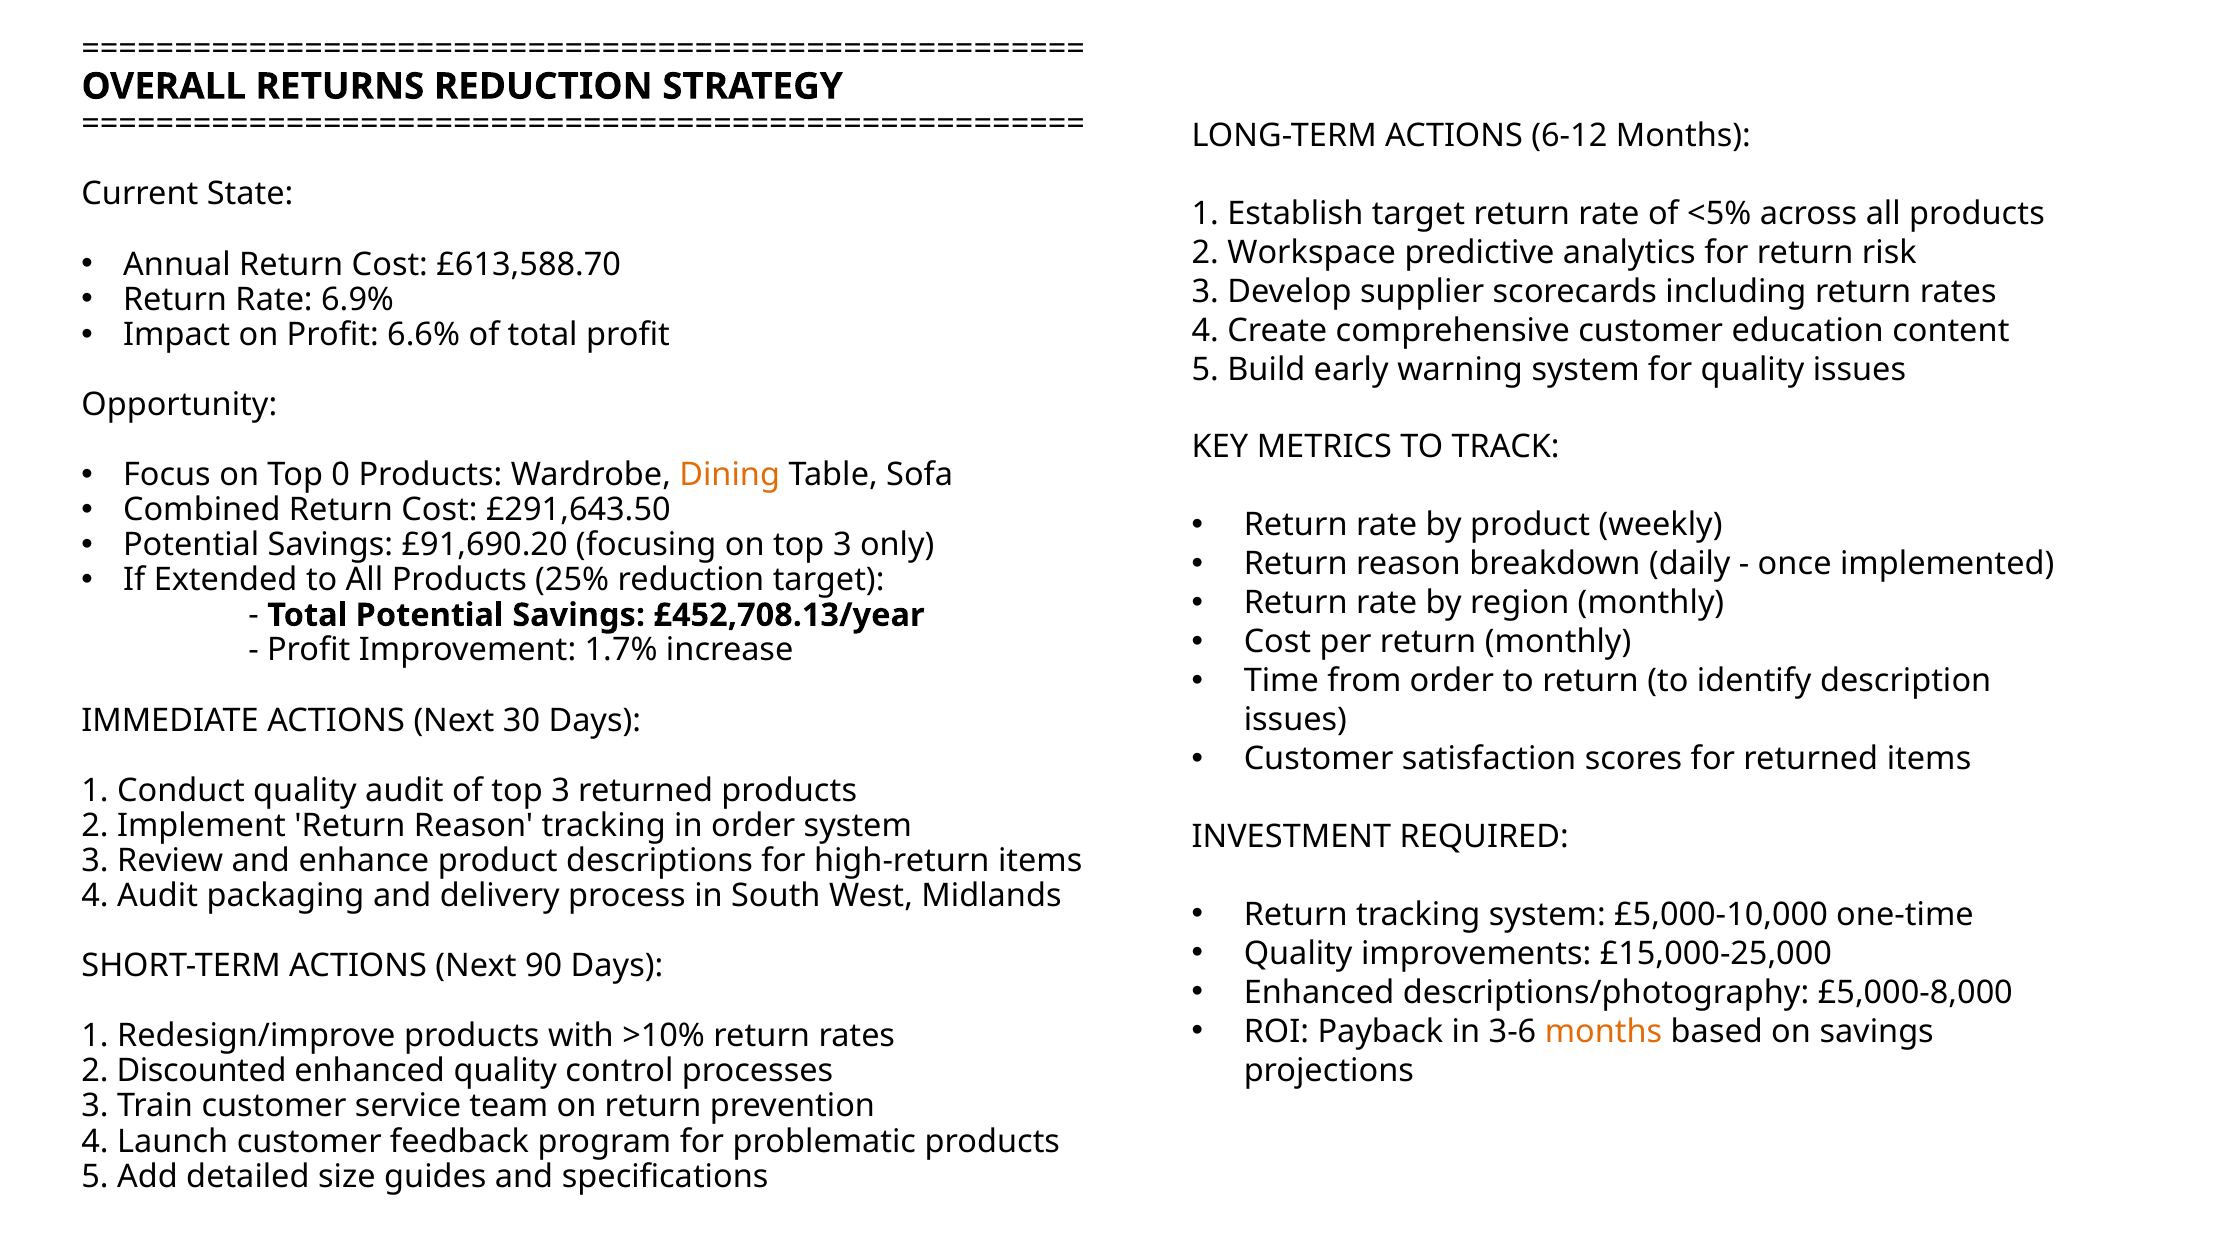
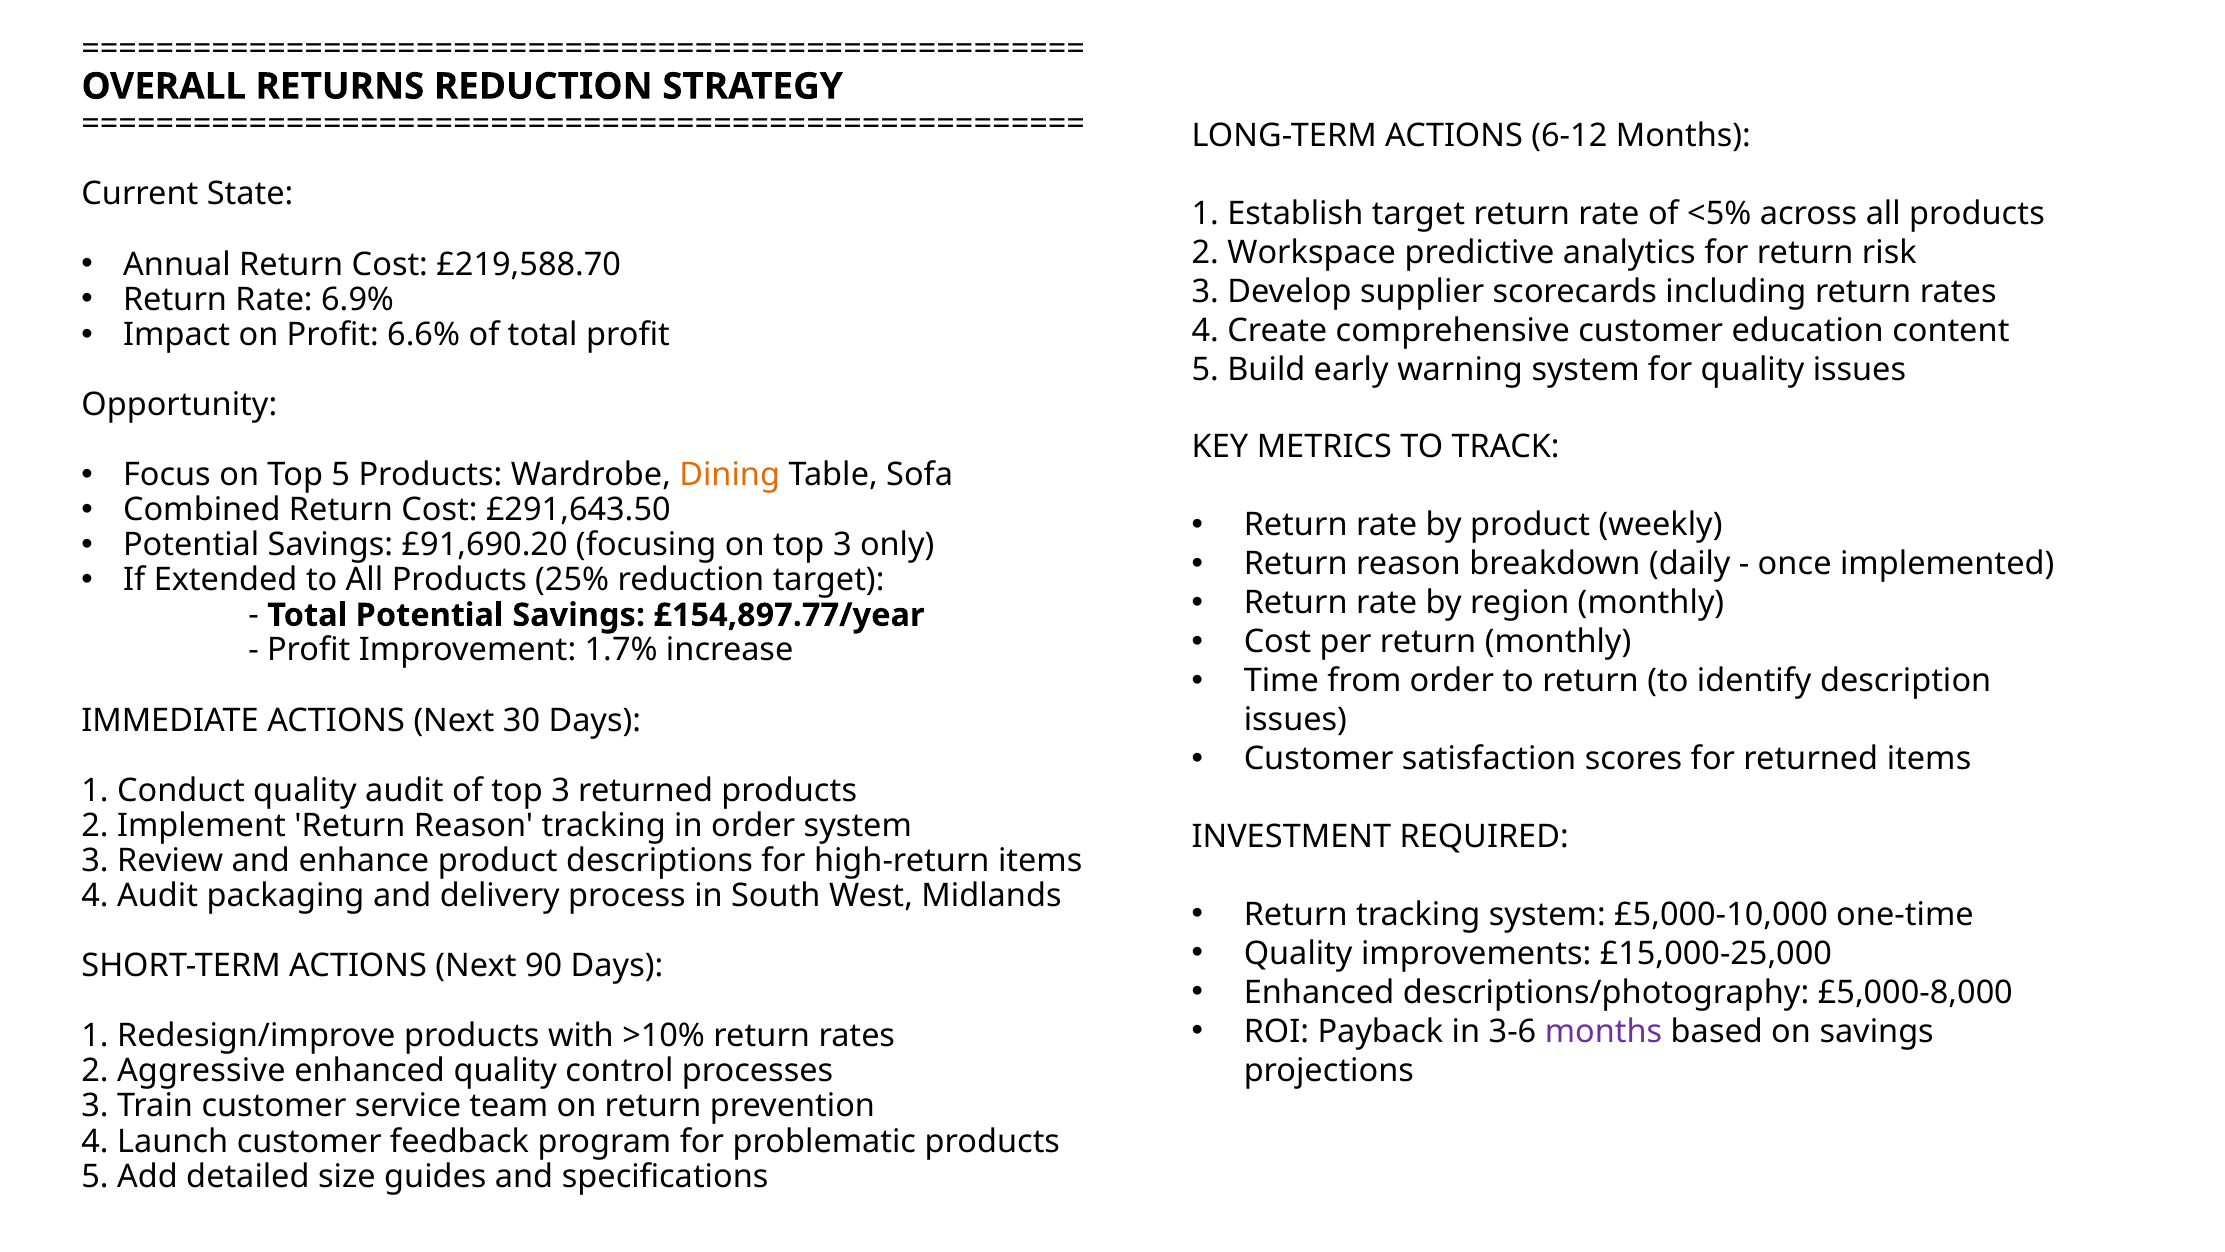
£613,588.70: £613,588.70 -> £219,588.70
Top 0: 0 -> 5
£452,708.13/year: £452,708.13/year -> £154,897.77/year
months at (1604, 1031) colour: orange -> purple
Discounted: Discounted -> Aggressive
